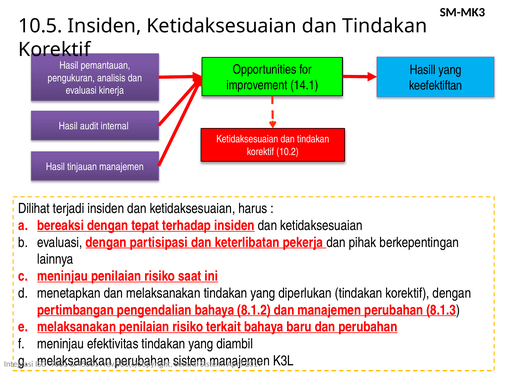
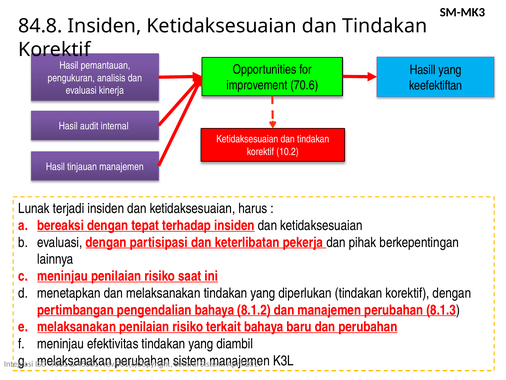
10.5: 10.5 -> 84.8
14.1: 14.1 -> 70.6
Dilihat: Dilihat -> Lunak
